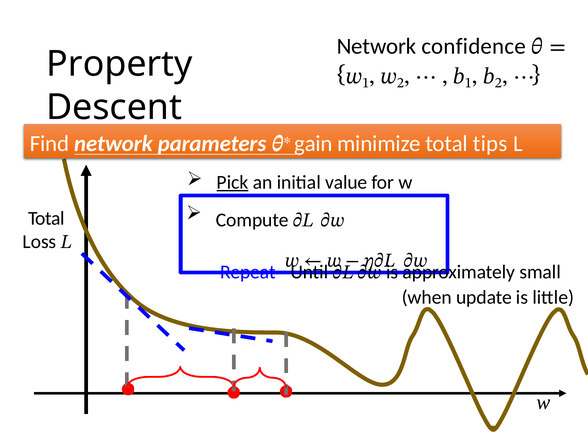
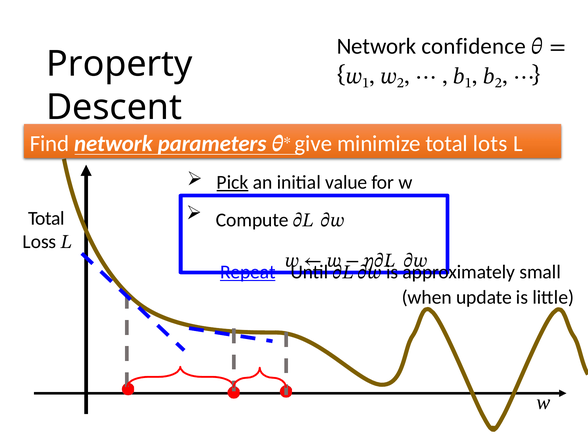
gain: gain -> give
tips: tips -> lots
Repeat underline: none -> present
